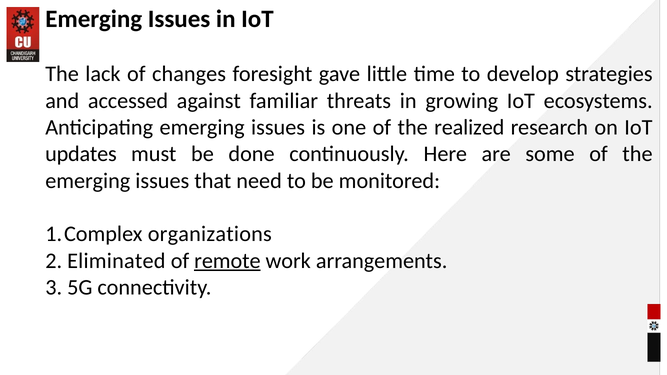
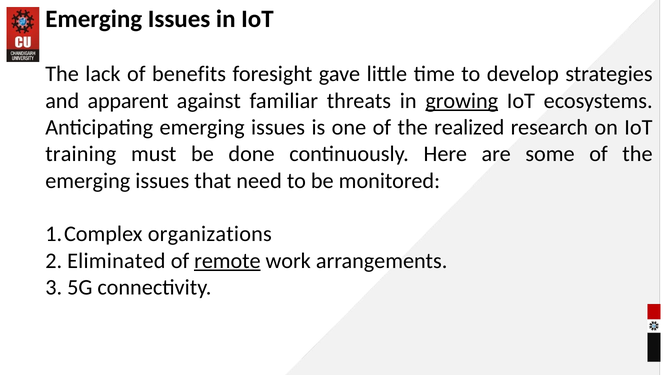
changes: changes -> benefits
accessed: accessed -> apparent
growing underline: none -> present
updates: updates -> training
